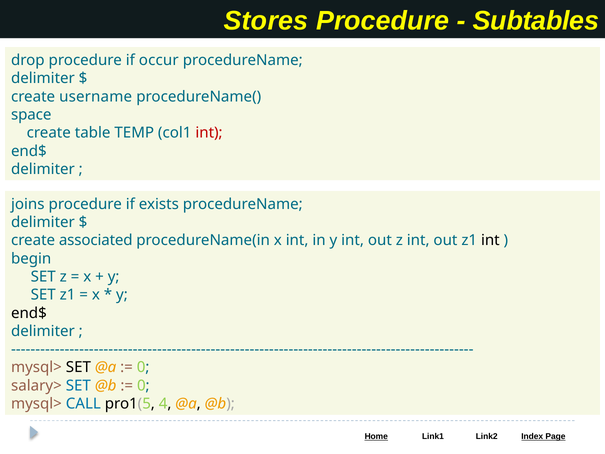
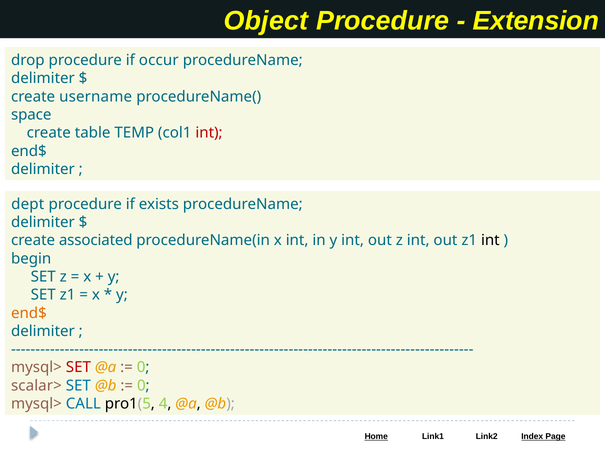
Stores: Stores -> Object
Subtables: Subtables -> Extension
joins: joins -> dept
end$ at (29, 313) colour: black -> orange
SET at (78, 367) colour: black -> red
salary>: salary> -> scalar>
